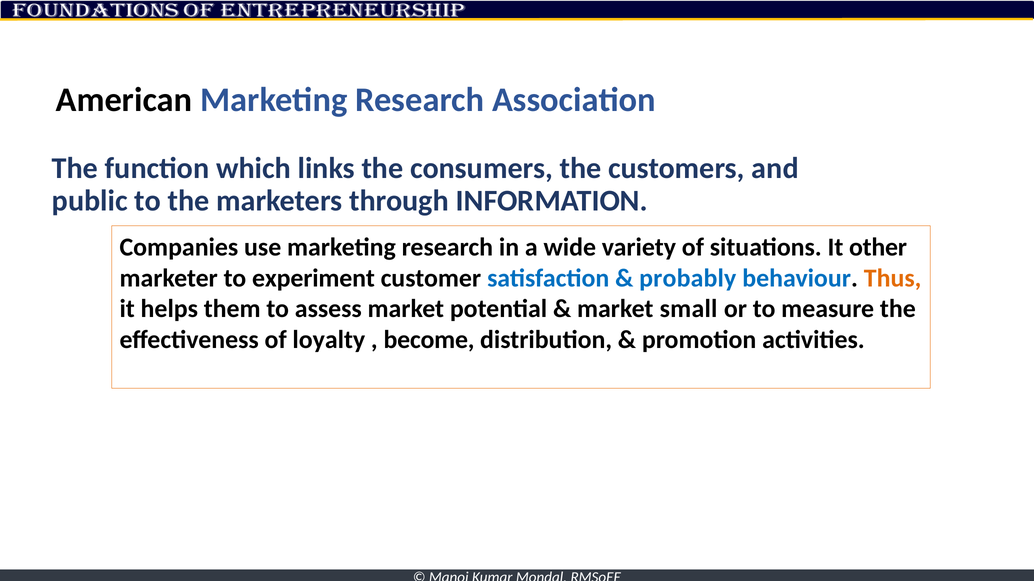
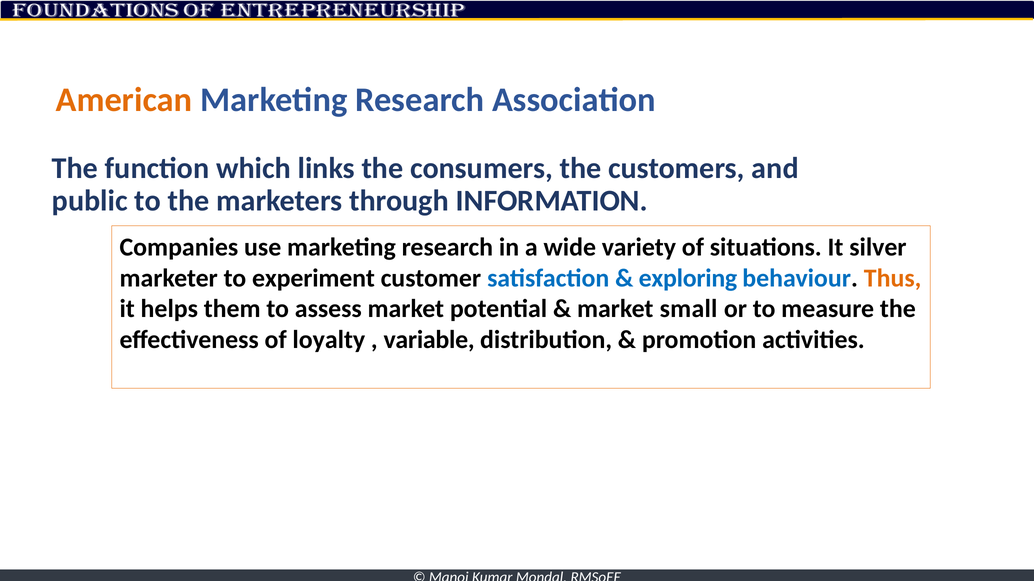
American colour: black -> orange
other: other -> silver
probably: probably -> exploring
become: become -> variable
